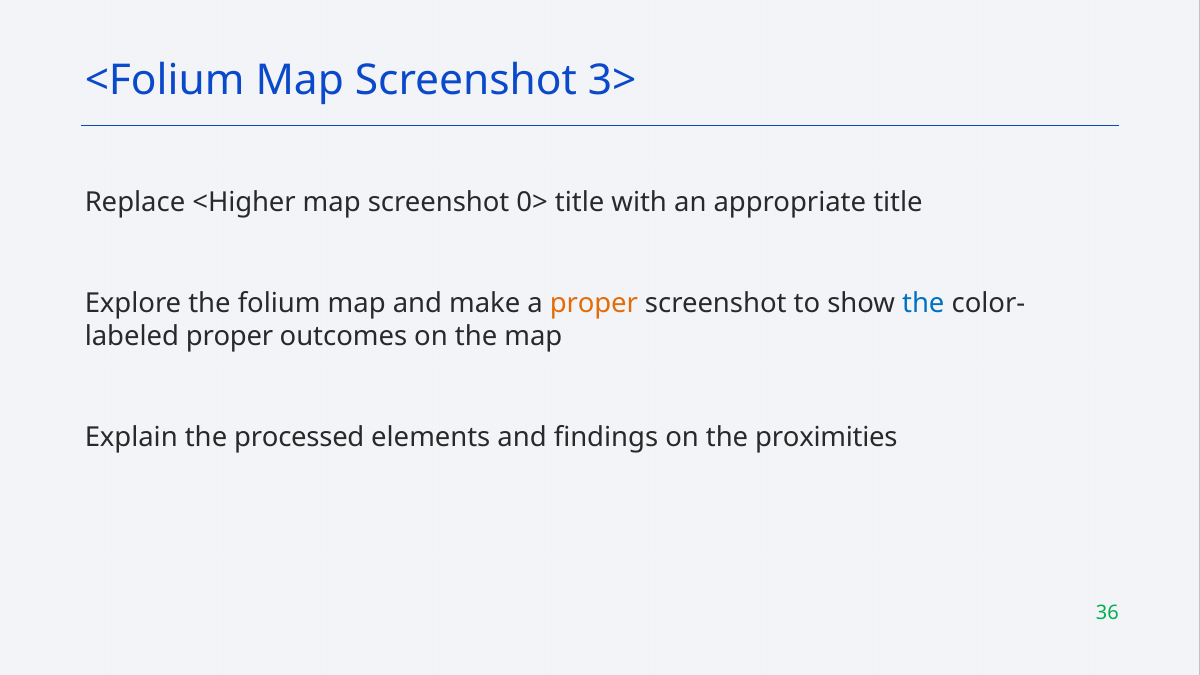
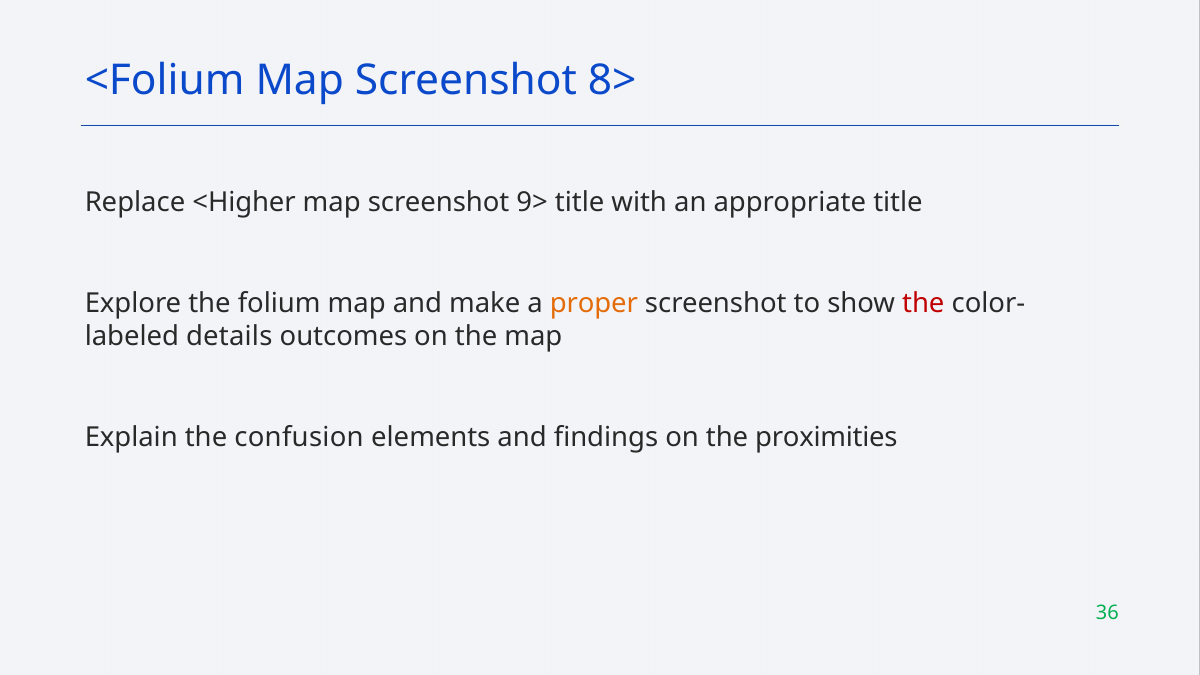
3>: 3> -> 8>
0>: 0> -> 9>
the at (923, 303) colour: blue -> red
proper at (230, 336): proper -> details
processed: processed -> confusion
